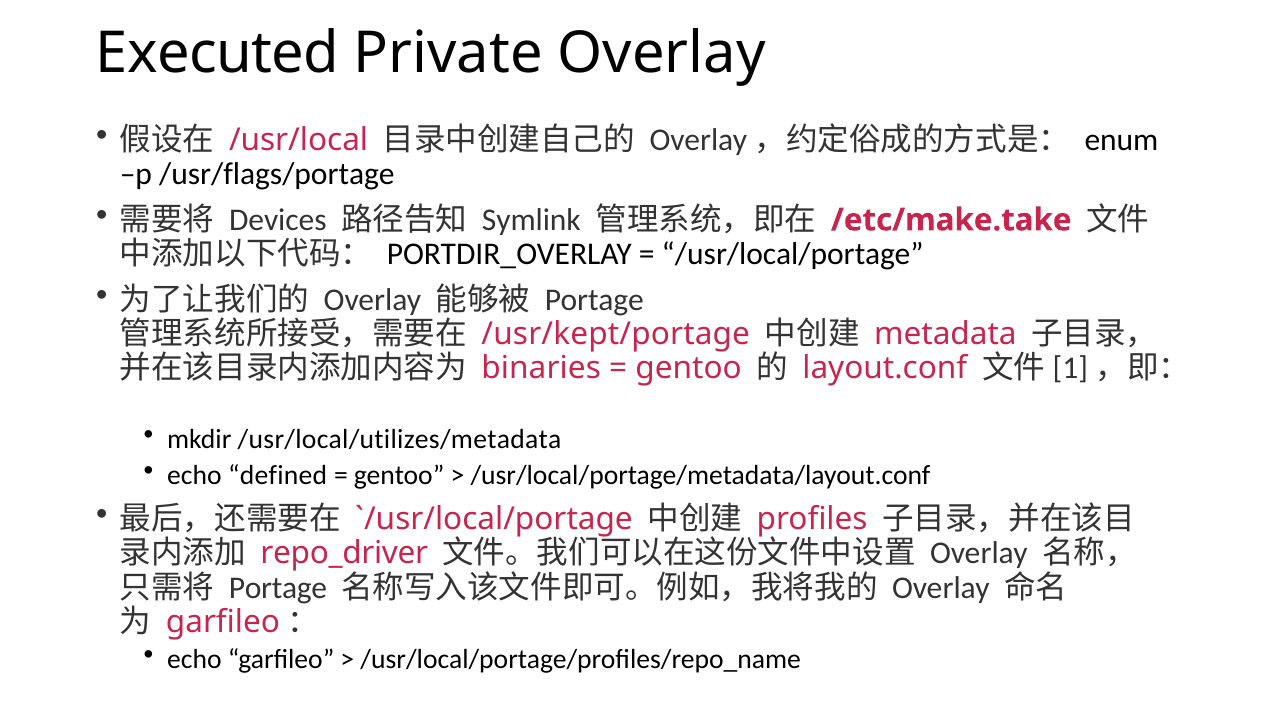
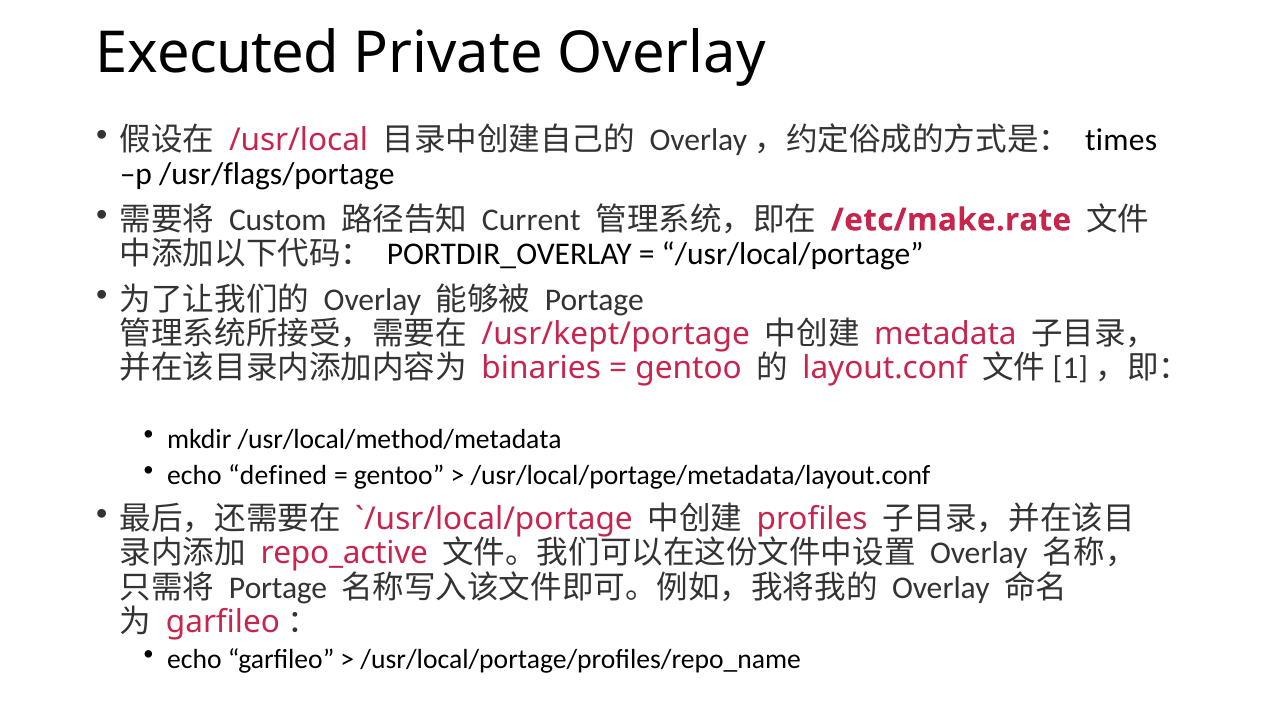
enum: enum -> times
Devices: Devices -> Custom
Symlink: Symlink -> Current
/etc/make.take: /etc/make.take -> /etc/make.rate
/usr/local/utilizes/metadata: /usr/local/utilizes/metadata -> /usr/local/method/metadata
repo_driver: repo_driver -> repo_active
